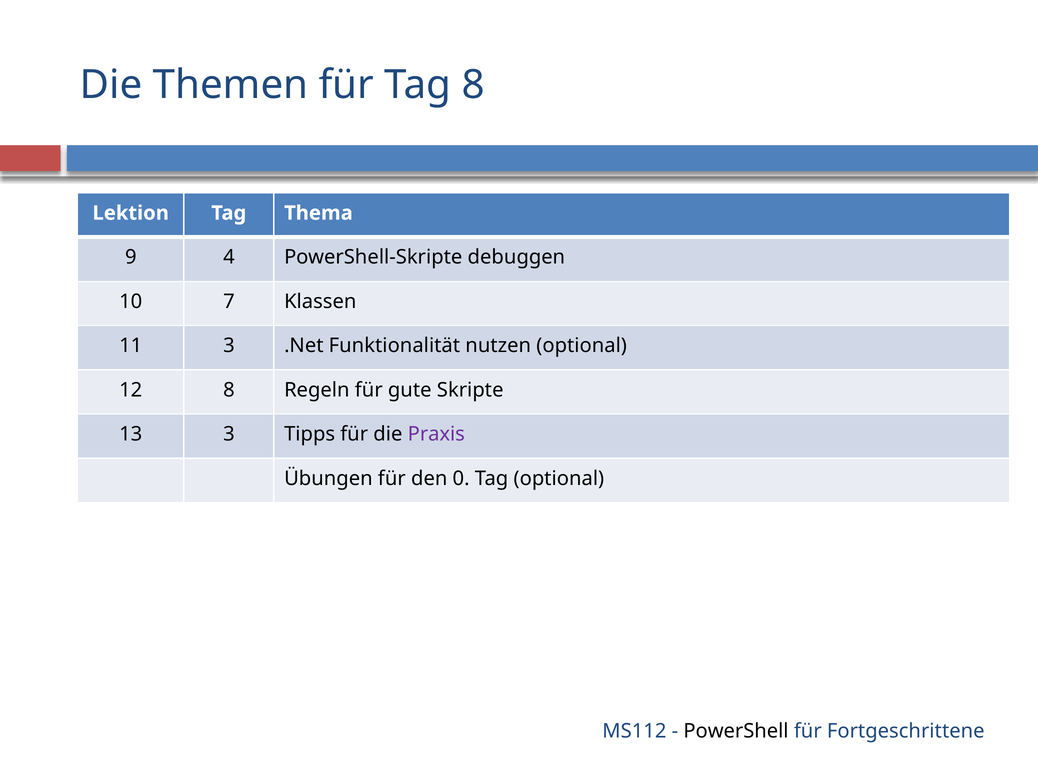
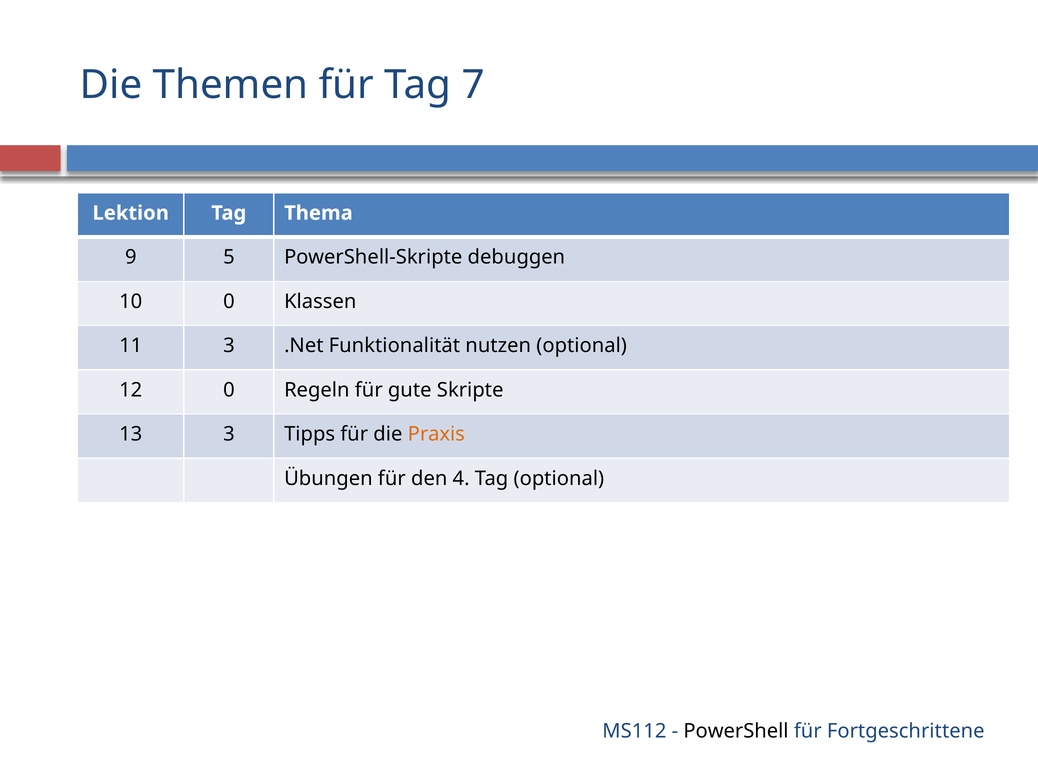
Tag 8: 8 -> 7
4: 4 -> 5
10 7: 7 -> 0
12 8: 8 -> 0
Praxis colour: purple -> orange
0: 0 -> 4
